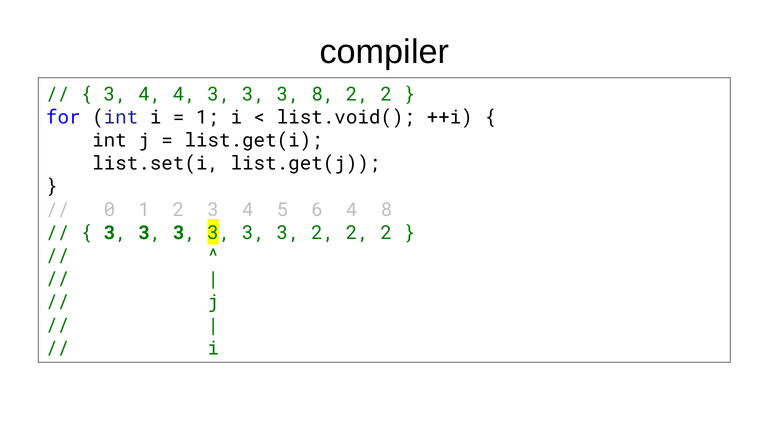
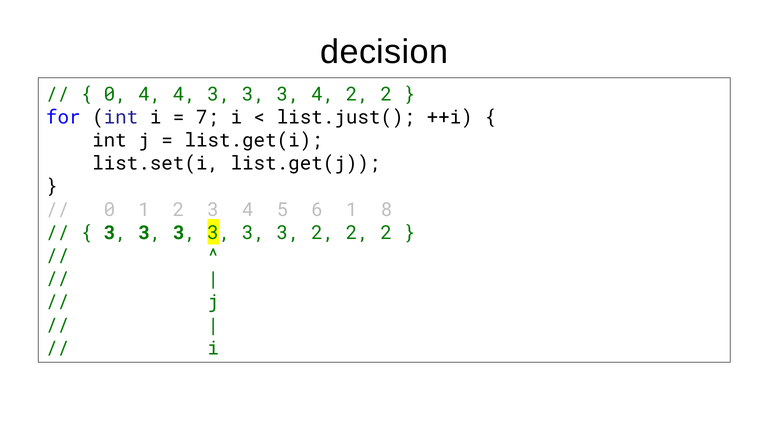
compiler: compiler -> decision
3 at (115, 94): 3 -> 0
3 3 8: 8 -> 4
1 at (207, 117): 1 -> 7
list.void(: list.void( -> list.just(
6 4: 4 -> 1
